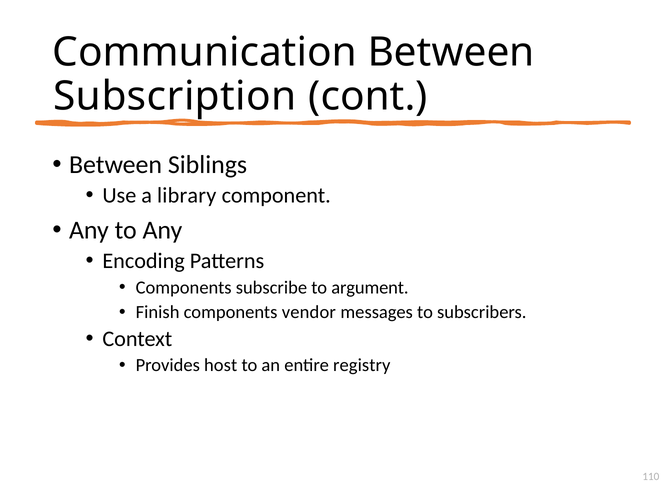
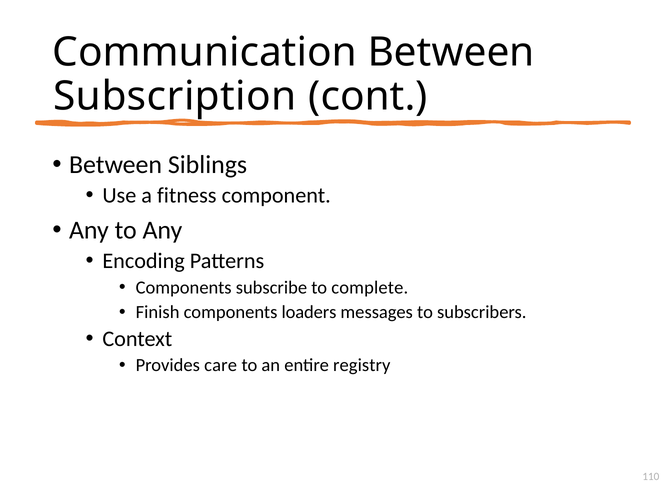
library: library -> fitness
argument: argument -> complete
vendor: vendor -> loaders
host: host -> care
